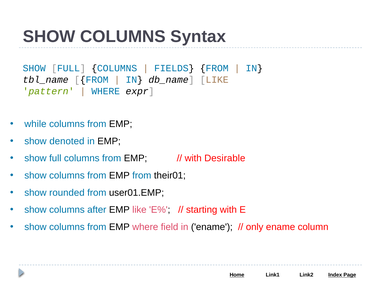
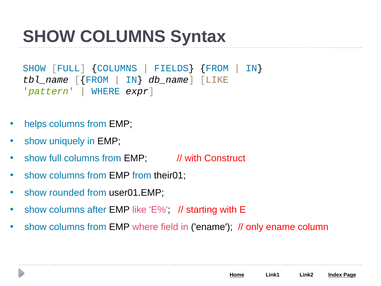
while: while -> helps
denoted: denoted -> uniquely
Desirable: Desirable -> Construct
